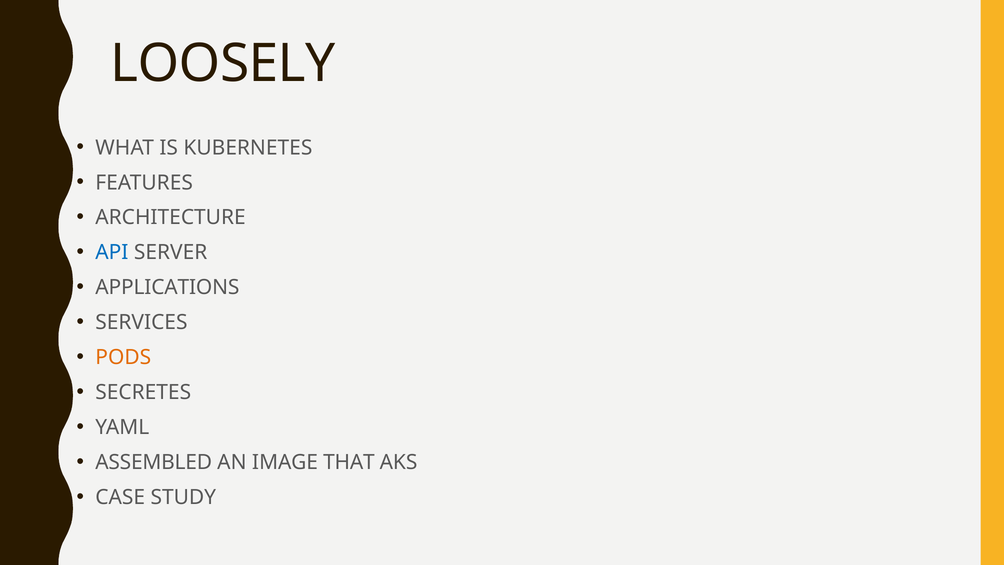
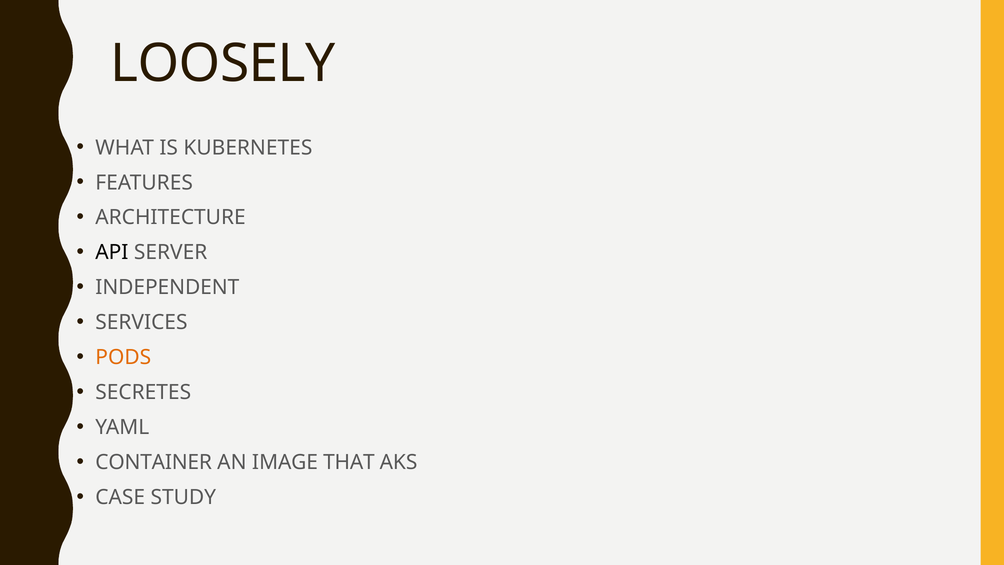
API colour: blue -> black
APPLICATIONS: APPLICATIONS -> INDEPENDENT
ASSEMBLED: ASSEMBLED -> CONTAINER
